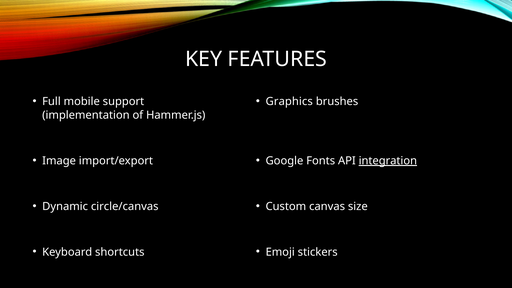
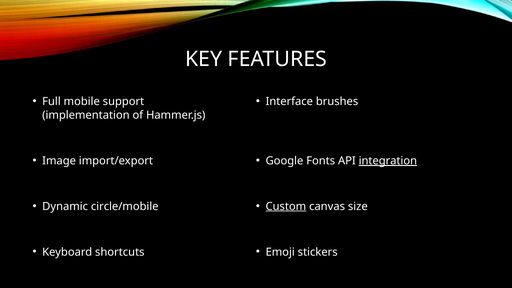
Graphics: Graphics -> Interface
circle/canvas: circle/canvas -> circle/mobile
Custom underline: none -> present
